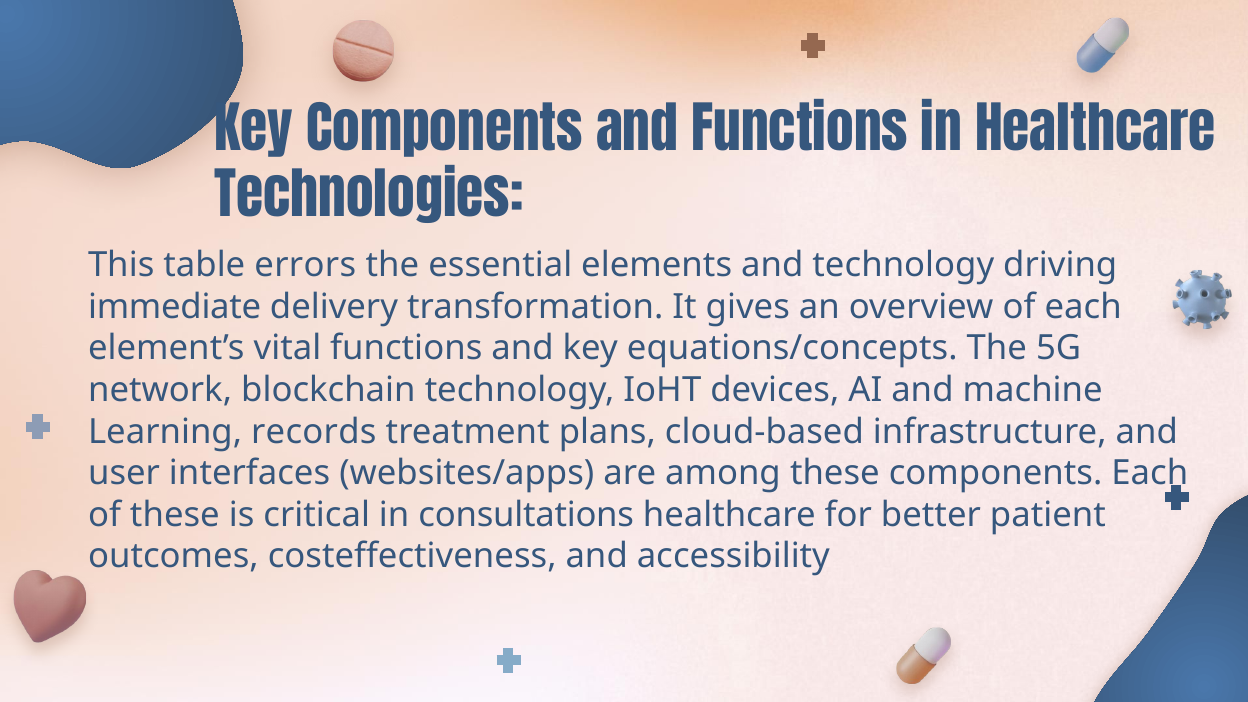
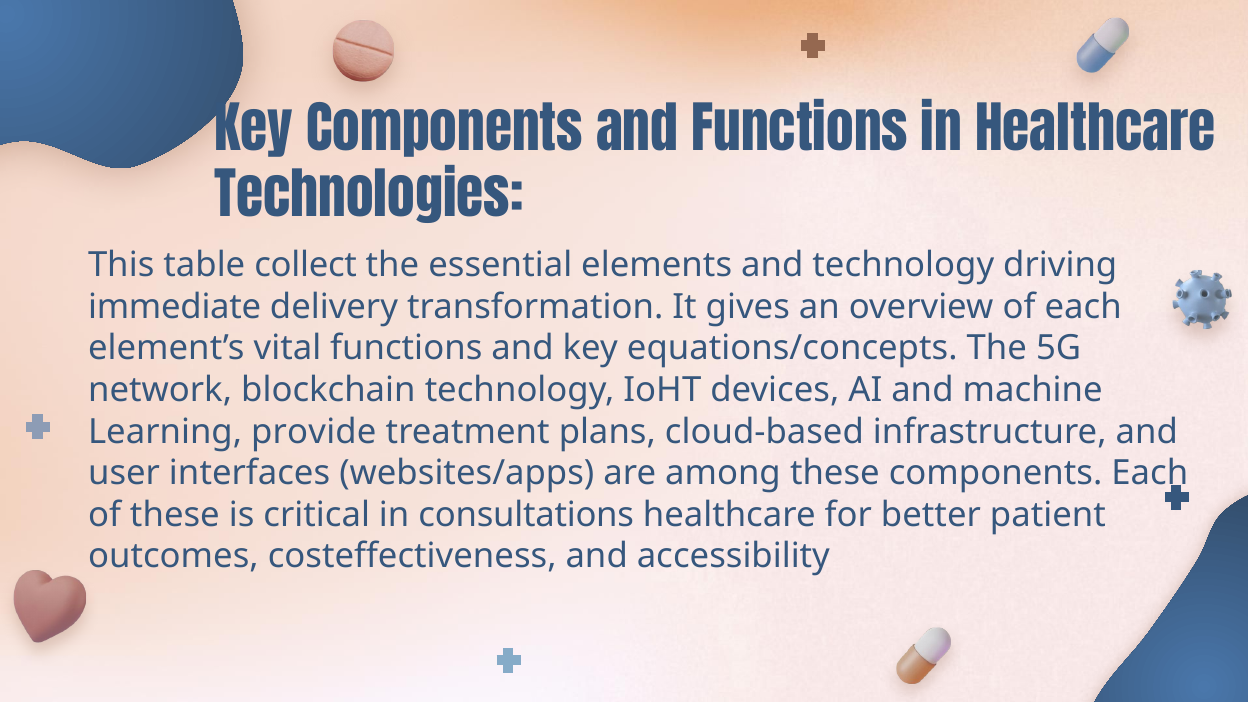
errors: errors -> collect
records: records -> provide
